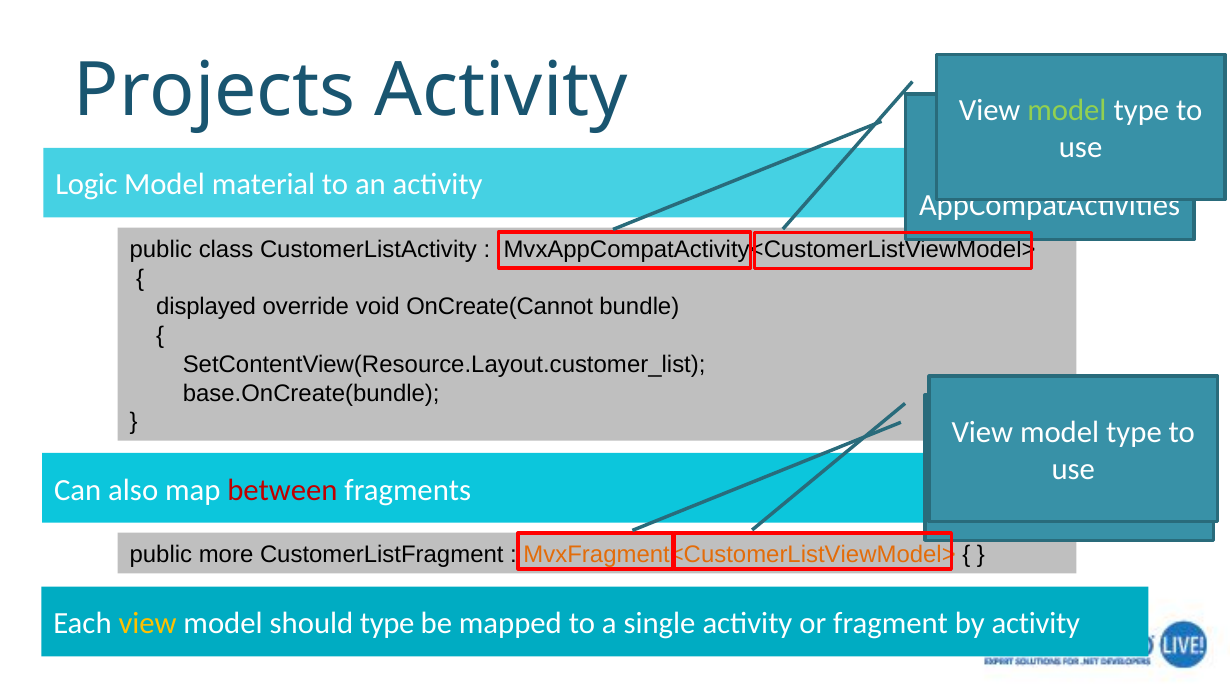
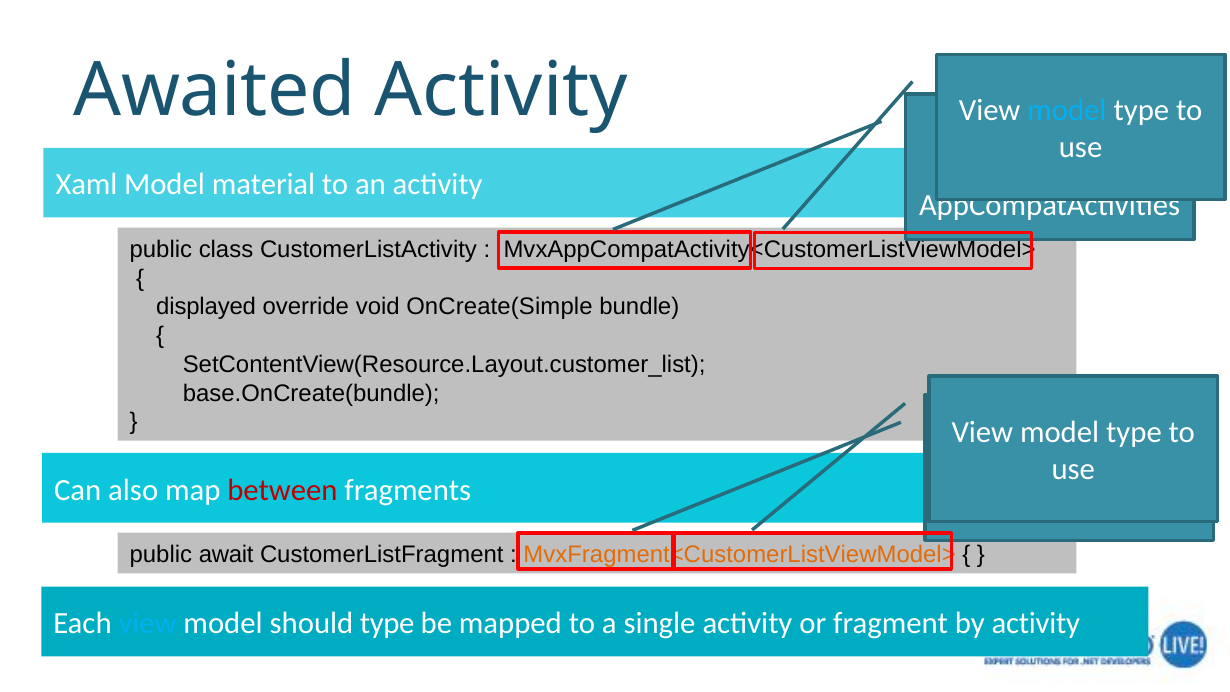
Projects: Projects -> Awaited
model at (1067, 111) colour: light green -> light blue
Logic: Logic -> Xaml
OnCreate(Cannot: OnCreate(Cannot -> OnCreate(Simple
more: more -> await
view at (148, 624) colour: yellow -> light blue
